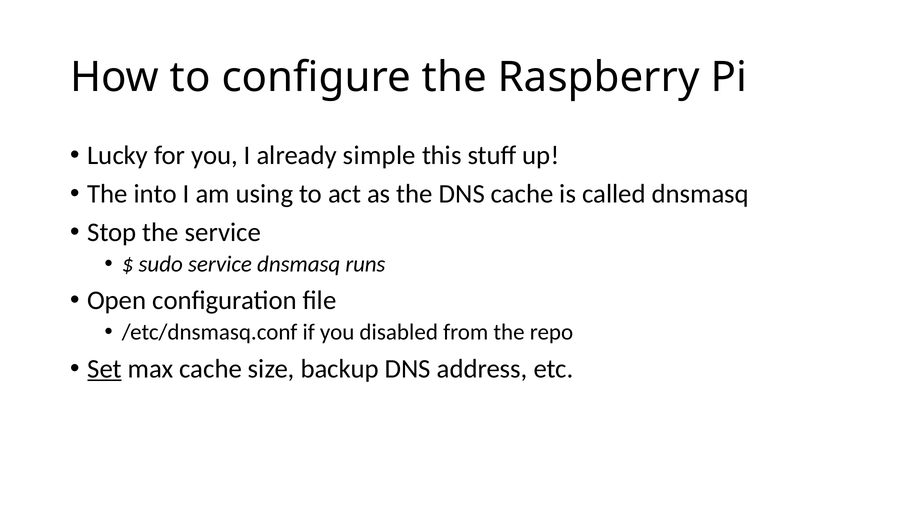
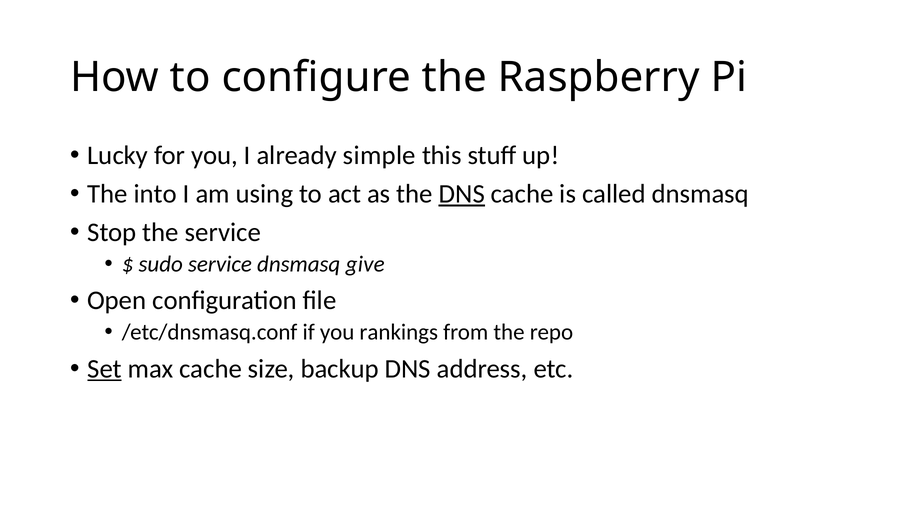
DNS at (462, 194) underline: none -> present
runs: runs -> give
disabled: disabled -> rankings
